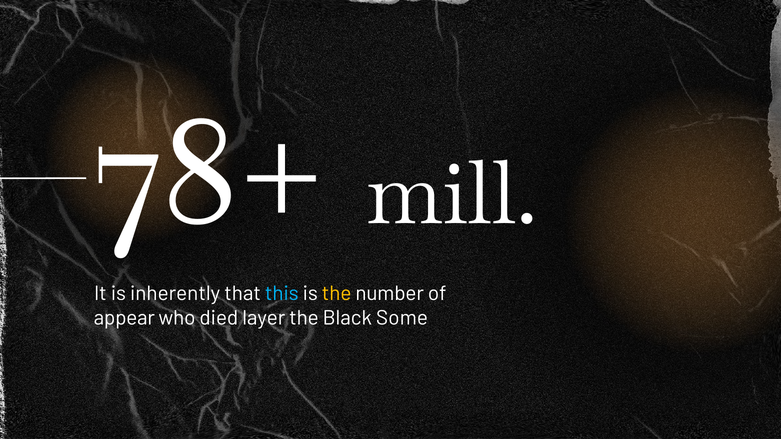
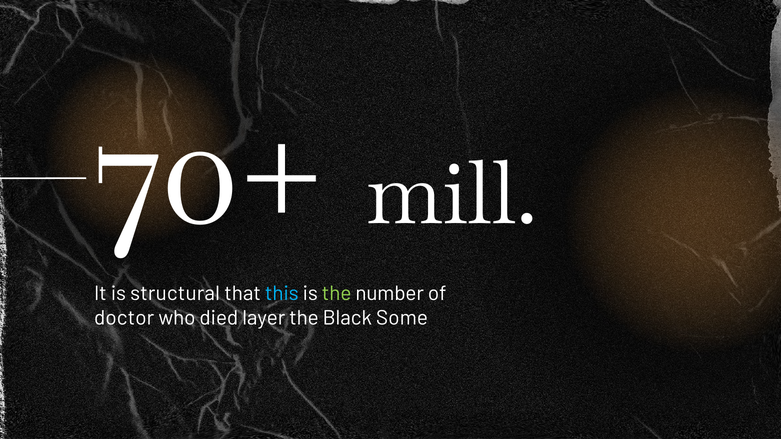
78+: 78+ -> 70+
inherently: inherently -> structural
the at (337, 294) colour: yellow -> light green
appear: appear -> doctor
